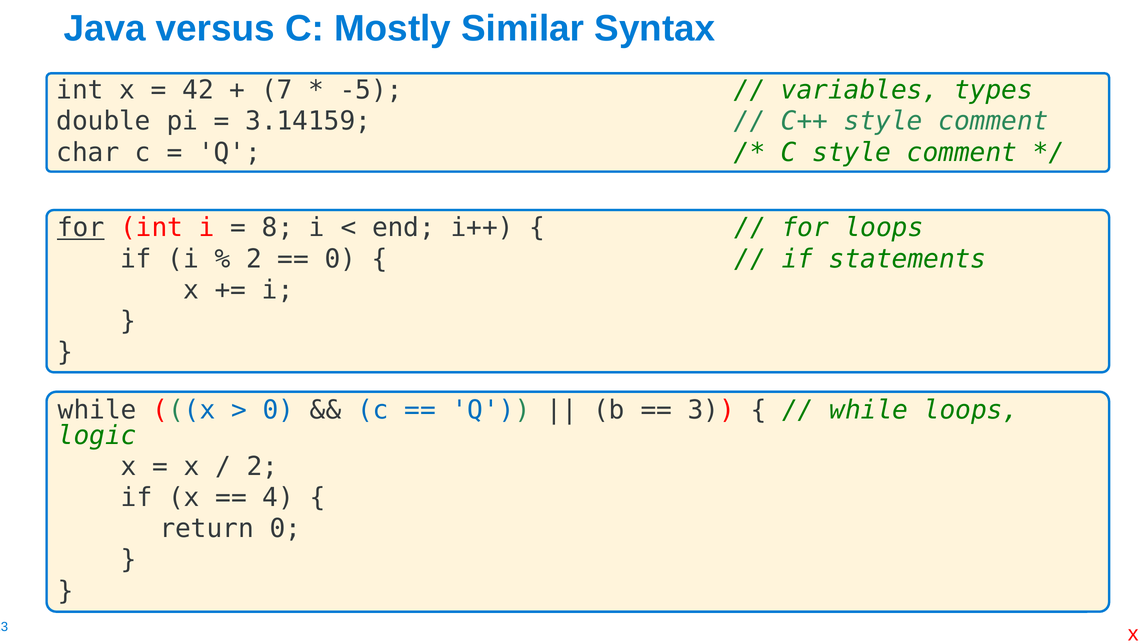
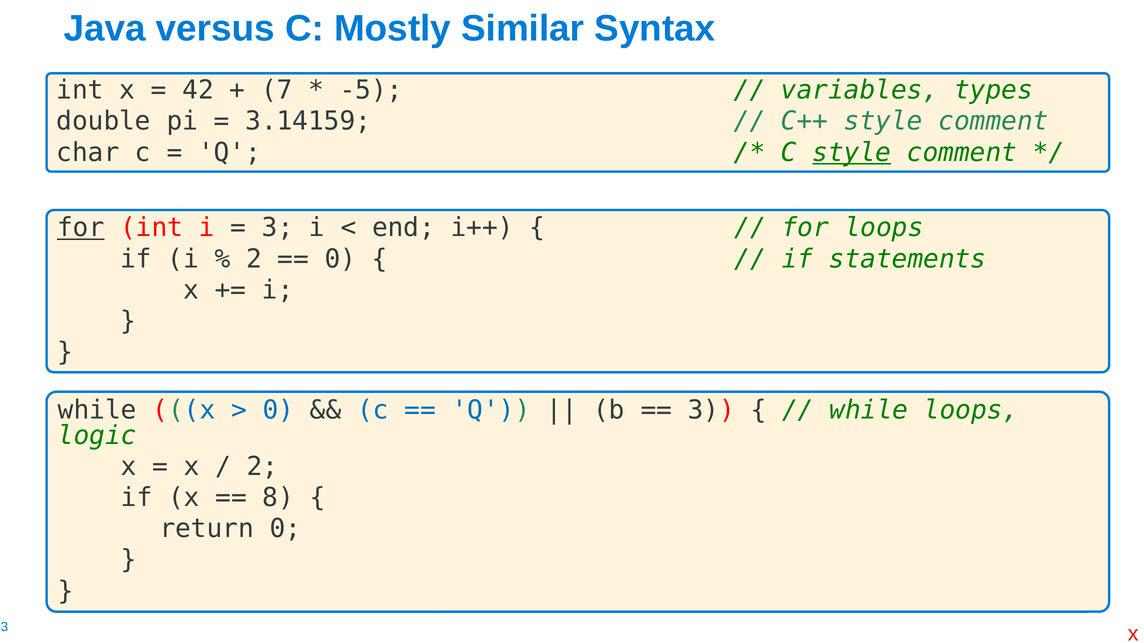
style at (852, 153) underline: none -> present
8 at (278, 228): 8 -> 3
4: 4 -> 8
